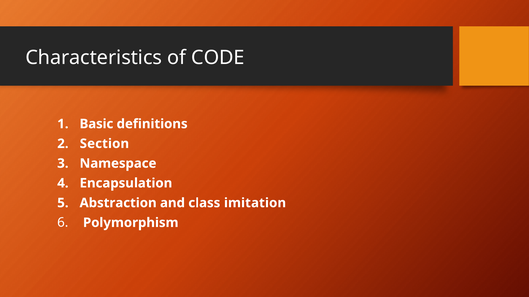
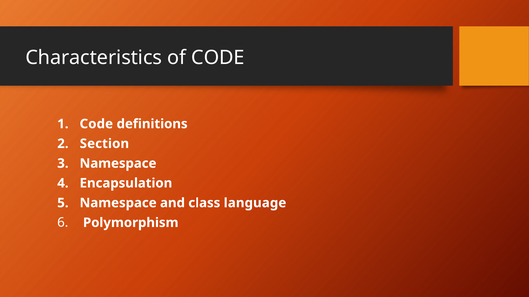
Basic at (96, 124): Basic -> Code
Abstraction at (118, 203): Abstraction -> Namespace
imitation: imitation -> language
